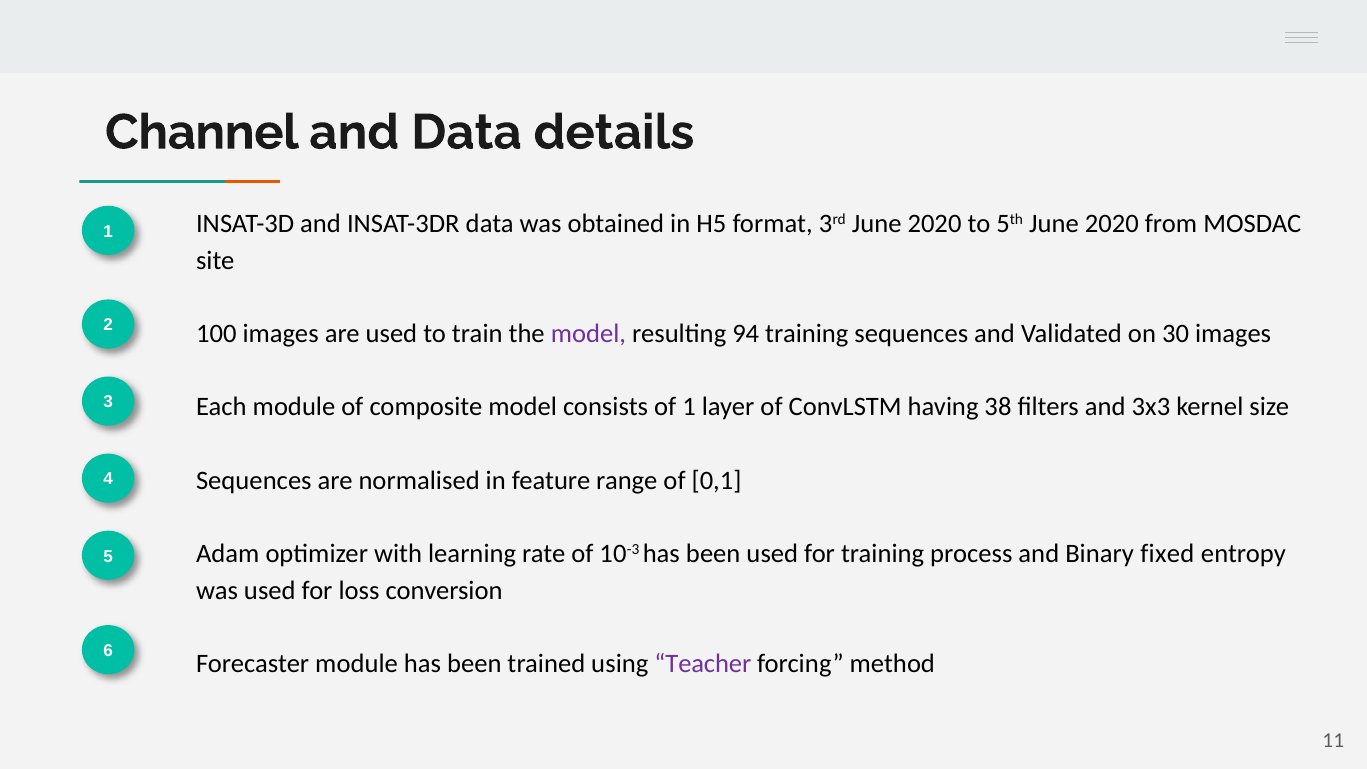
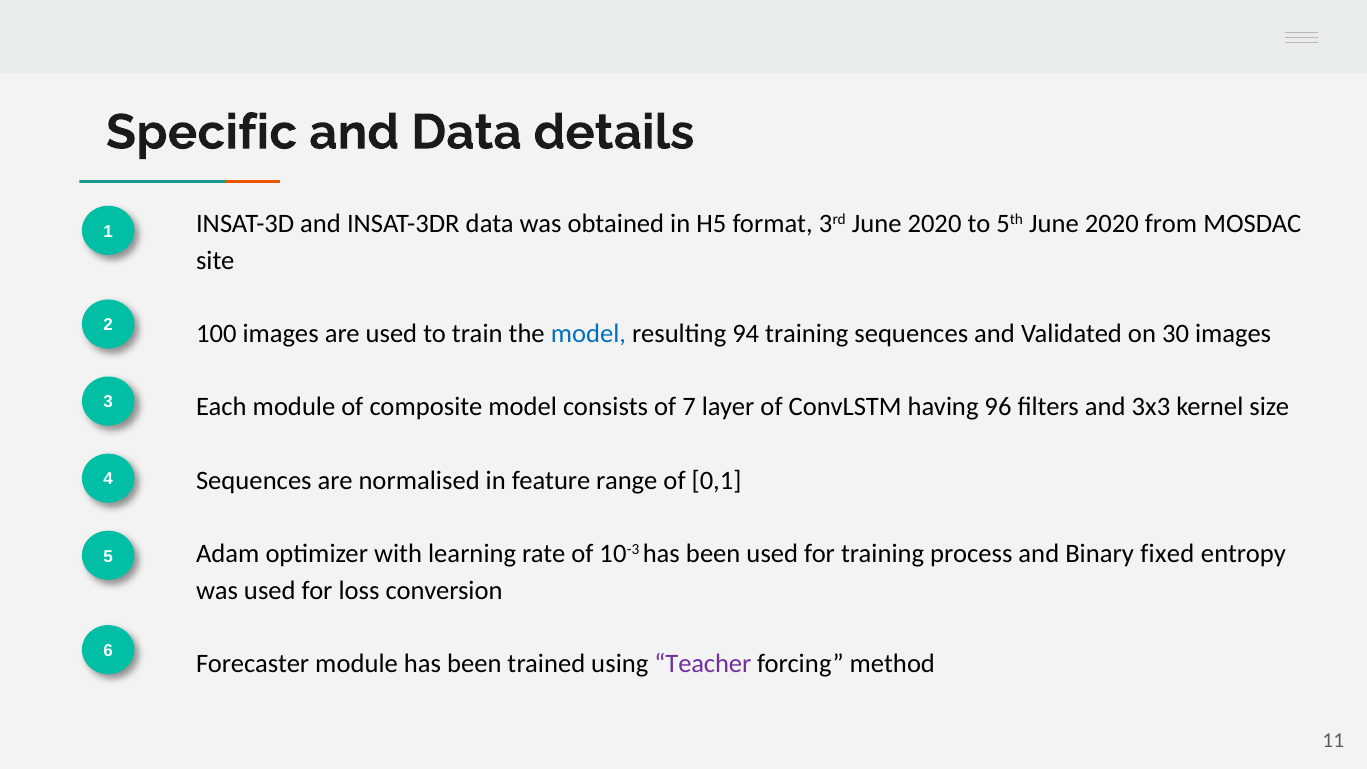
Channel: Channel -> Specific
model at (588, 334) colour: purple -> blue
of 1: 1 -> 7
38: 38 -> 96
